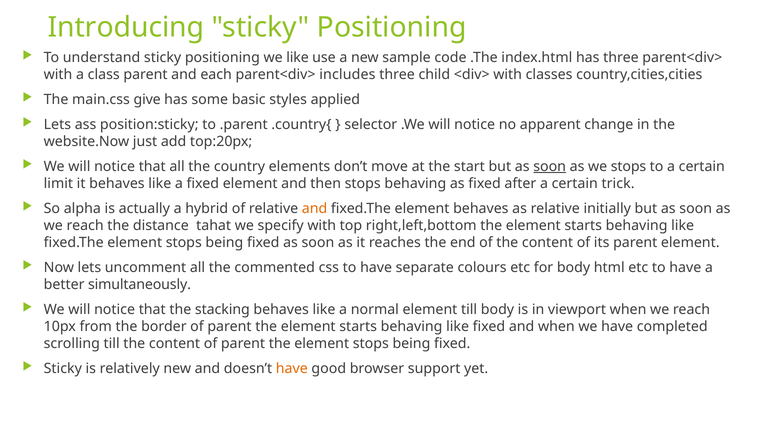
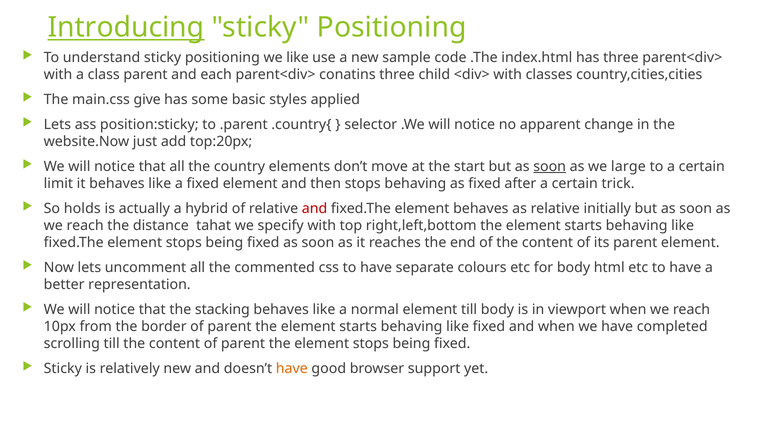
Introducing underline: none -> present
includes: includes -> conatins
we stops: stops -> large
alpha: alpha -> holds
and at (315, 208) colour: orange -> red
simultaneously: simultaneously -> representation
